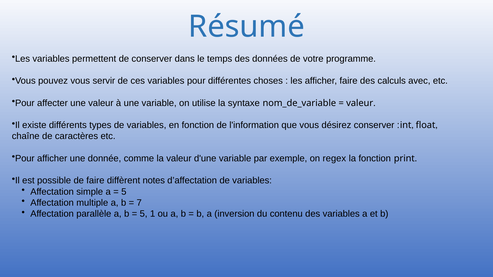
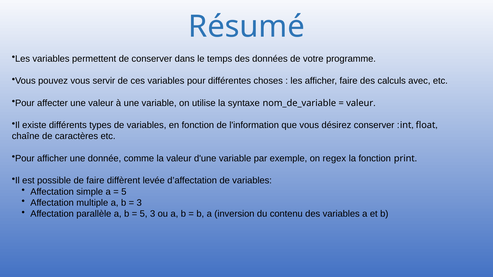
notes: notes -> levée
7 at (139, 203): 7 -> 3
5 1: 1 -> 3
